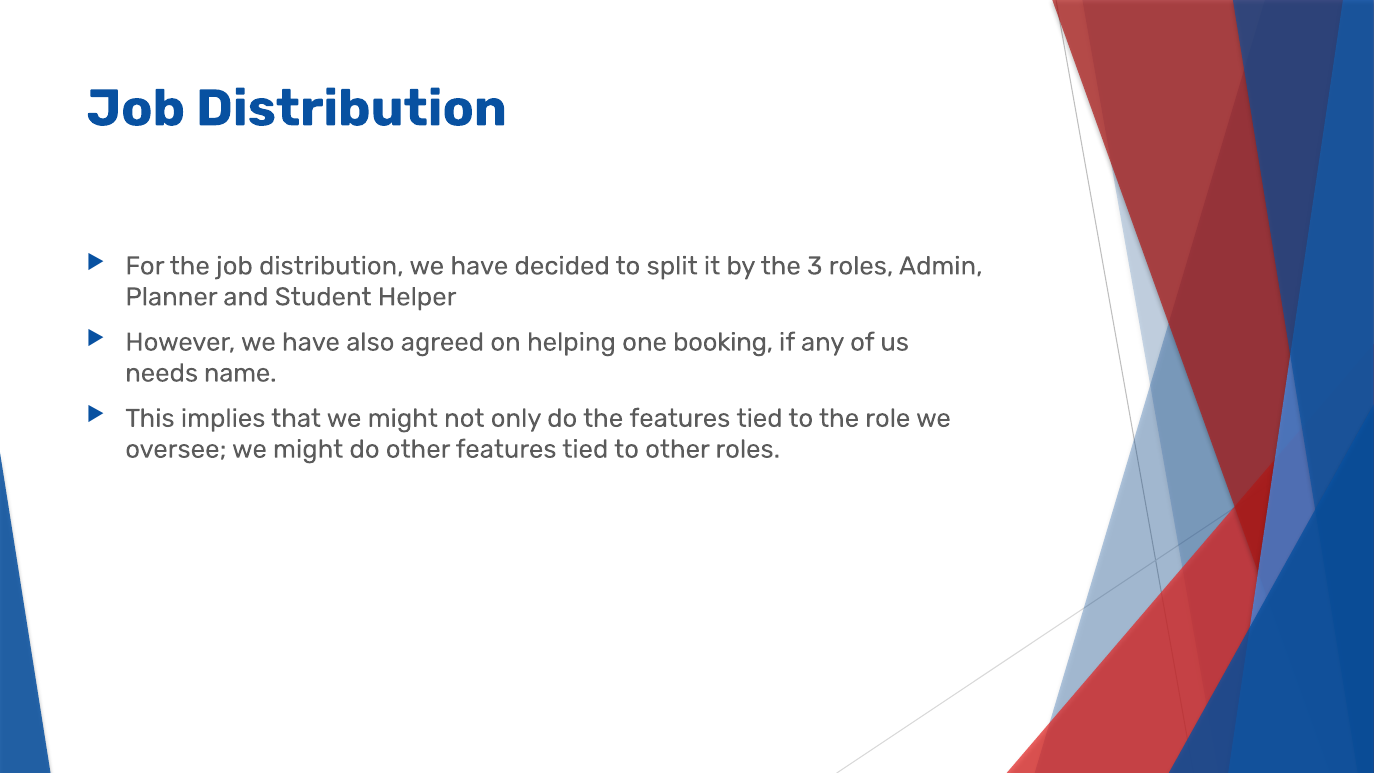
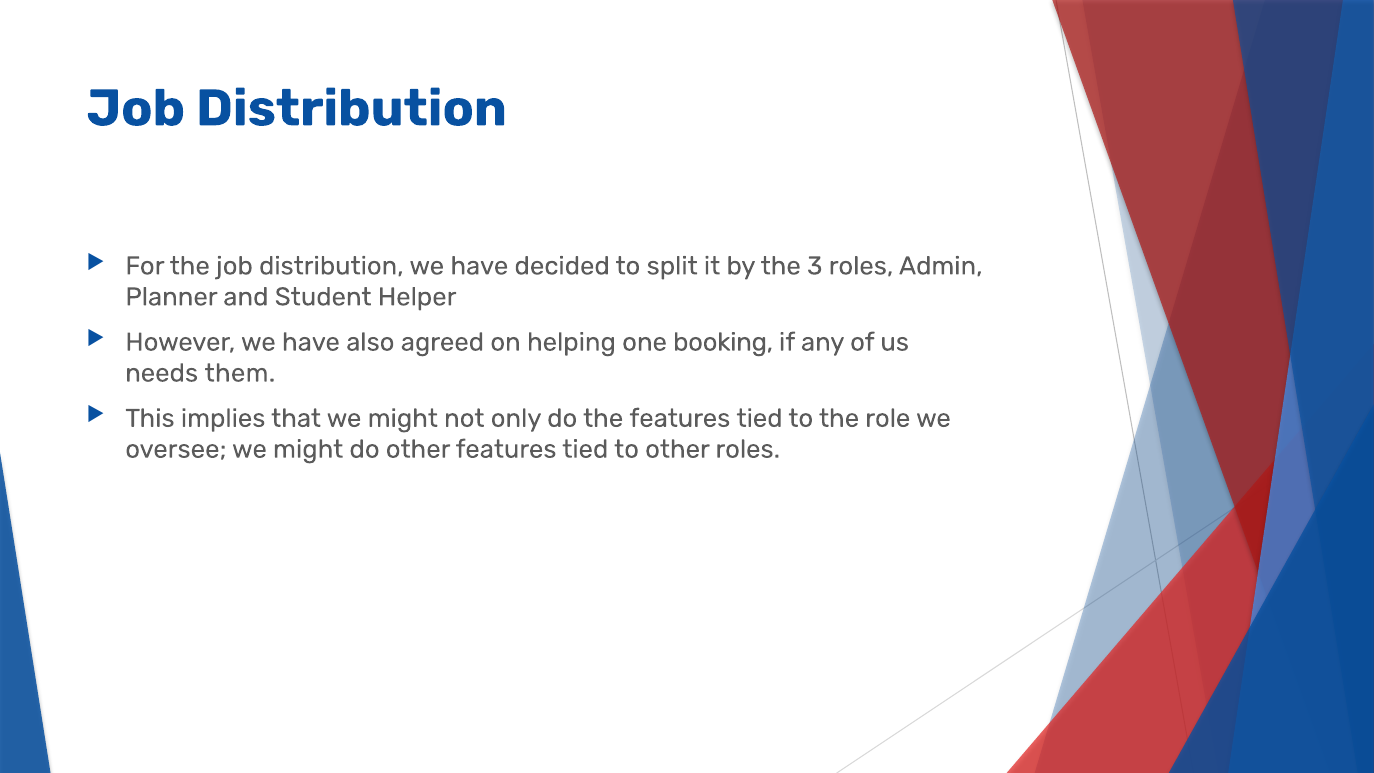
name: name -> them
